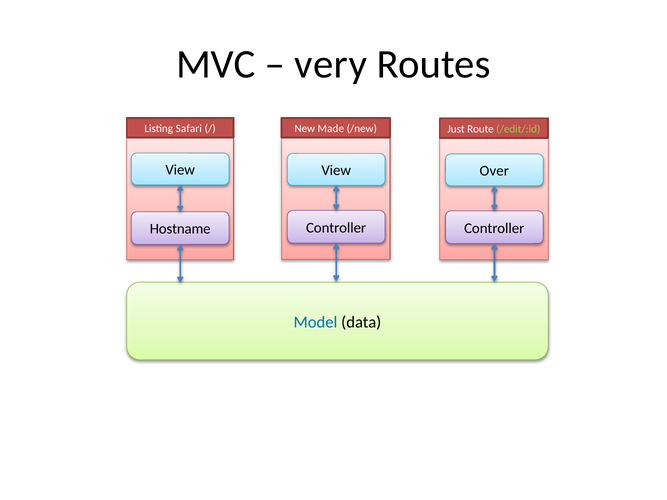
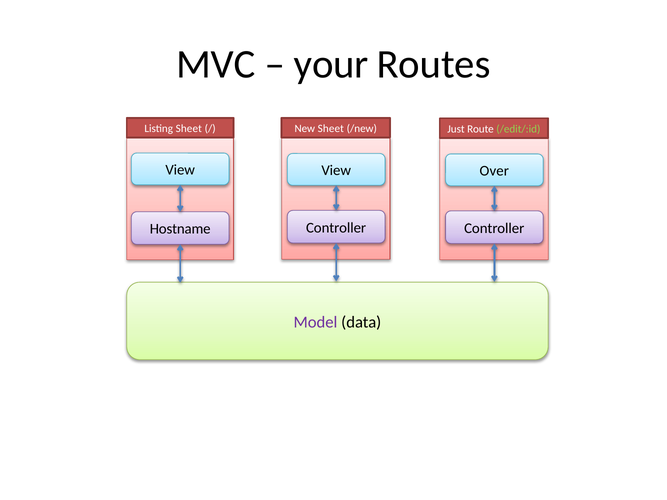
very: very -> your
Listing Safari: Safari -> Sheet
New Made: Made -> Sheet
Model colour: blue -> purple
